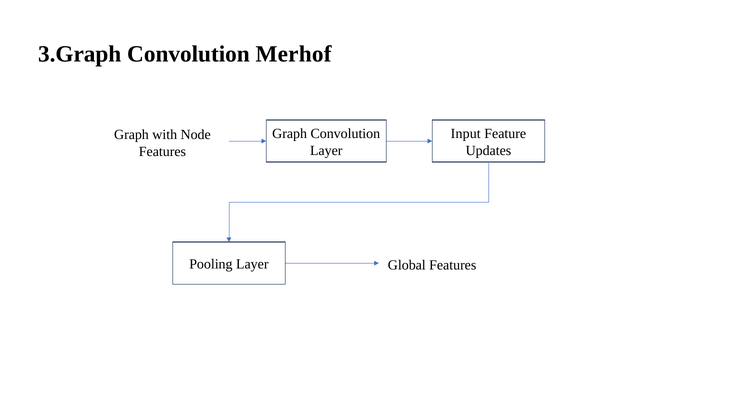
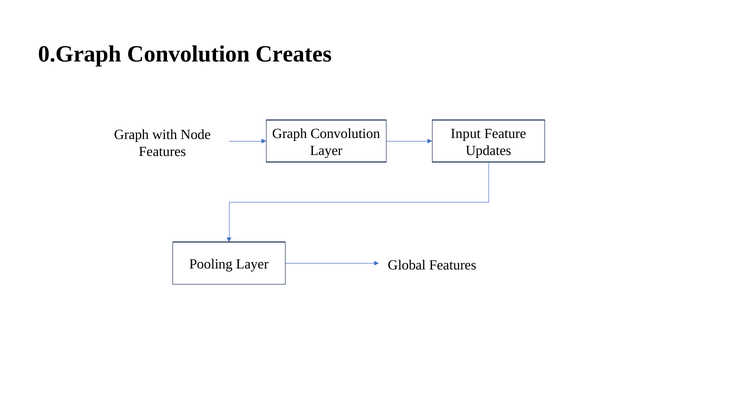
3.Graph: 3.Graph -> 0.Graph
Merhof: Merhof -> Creates
